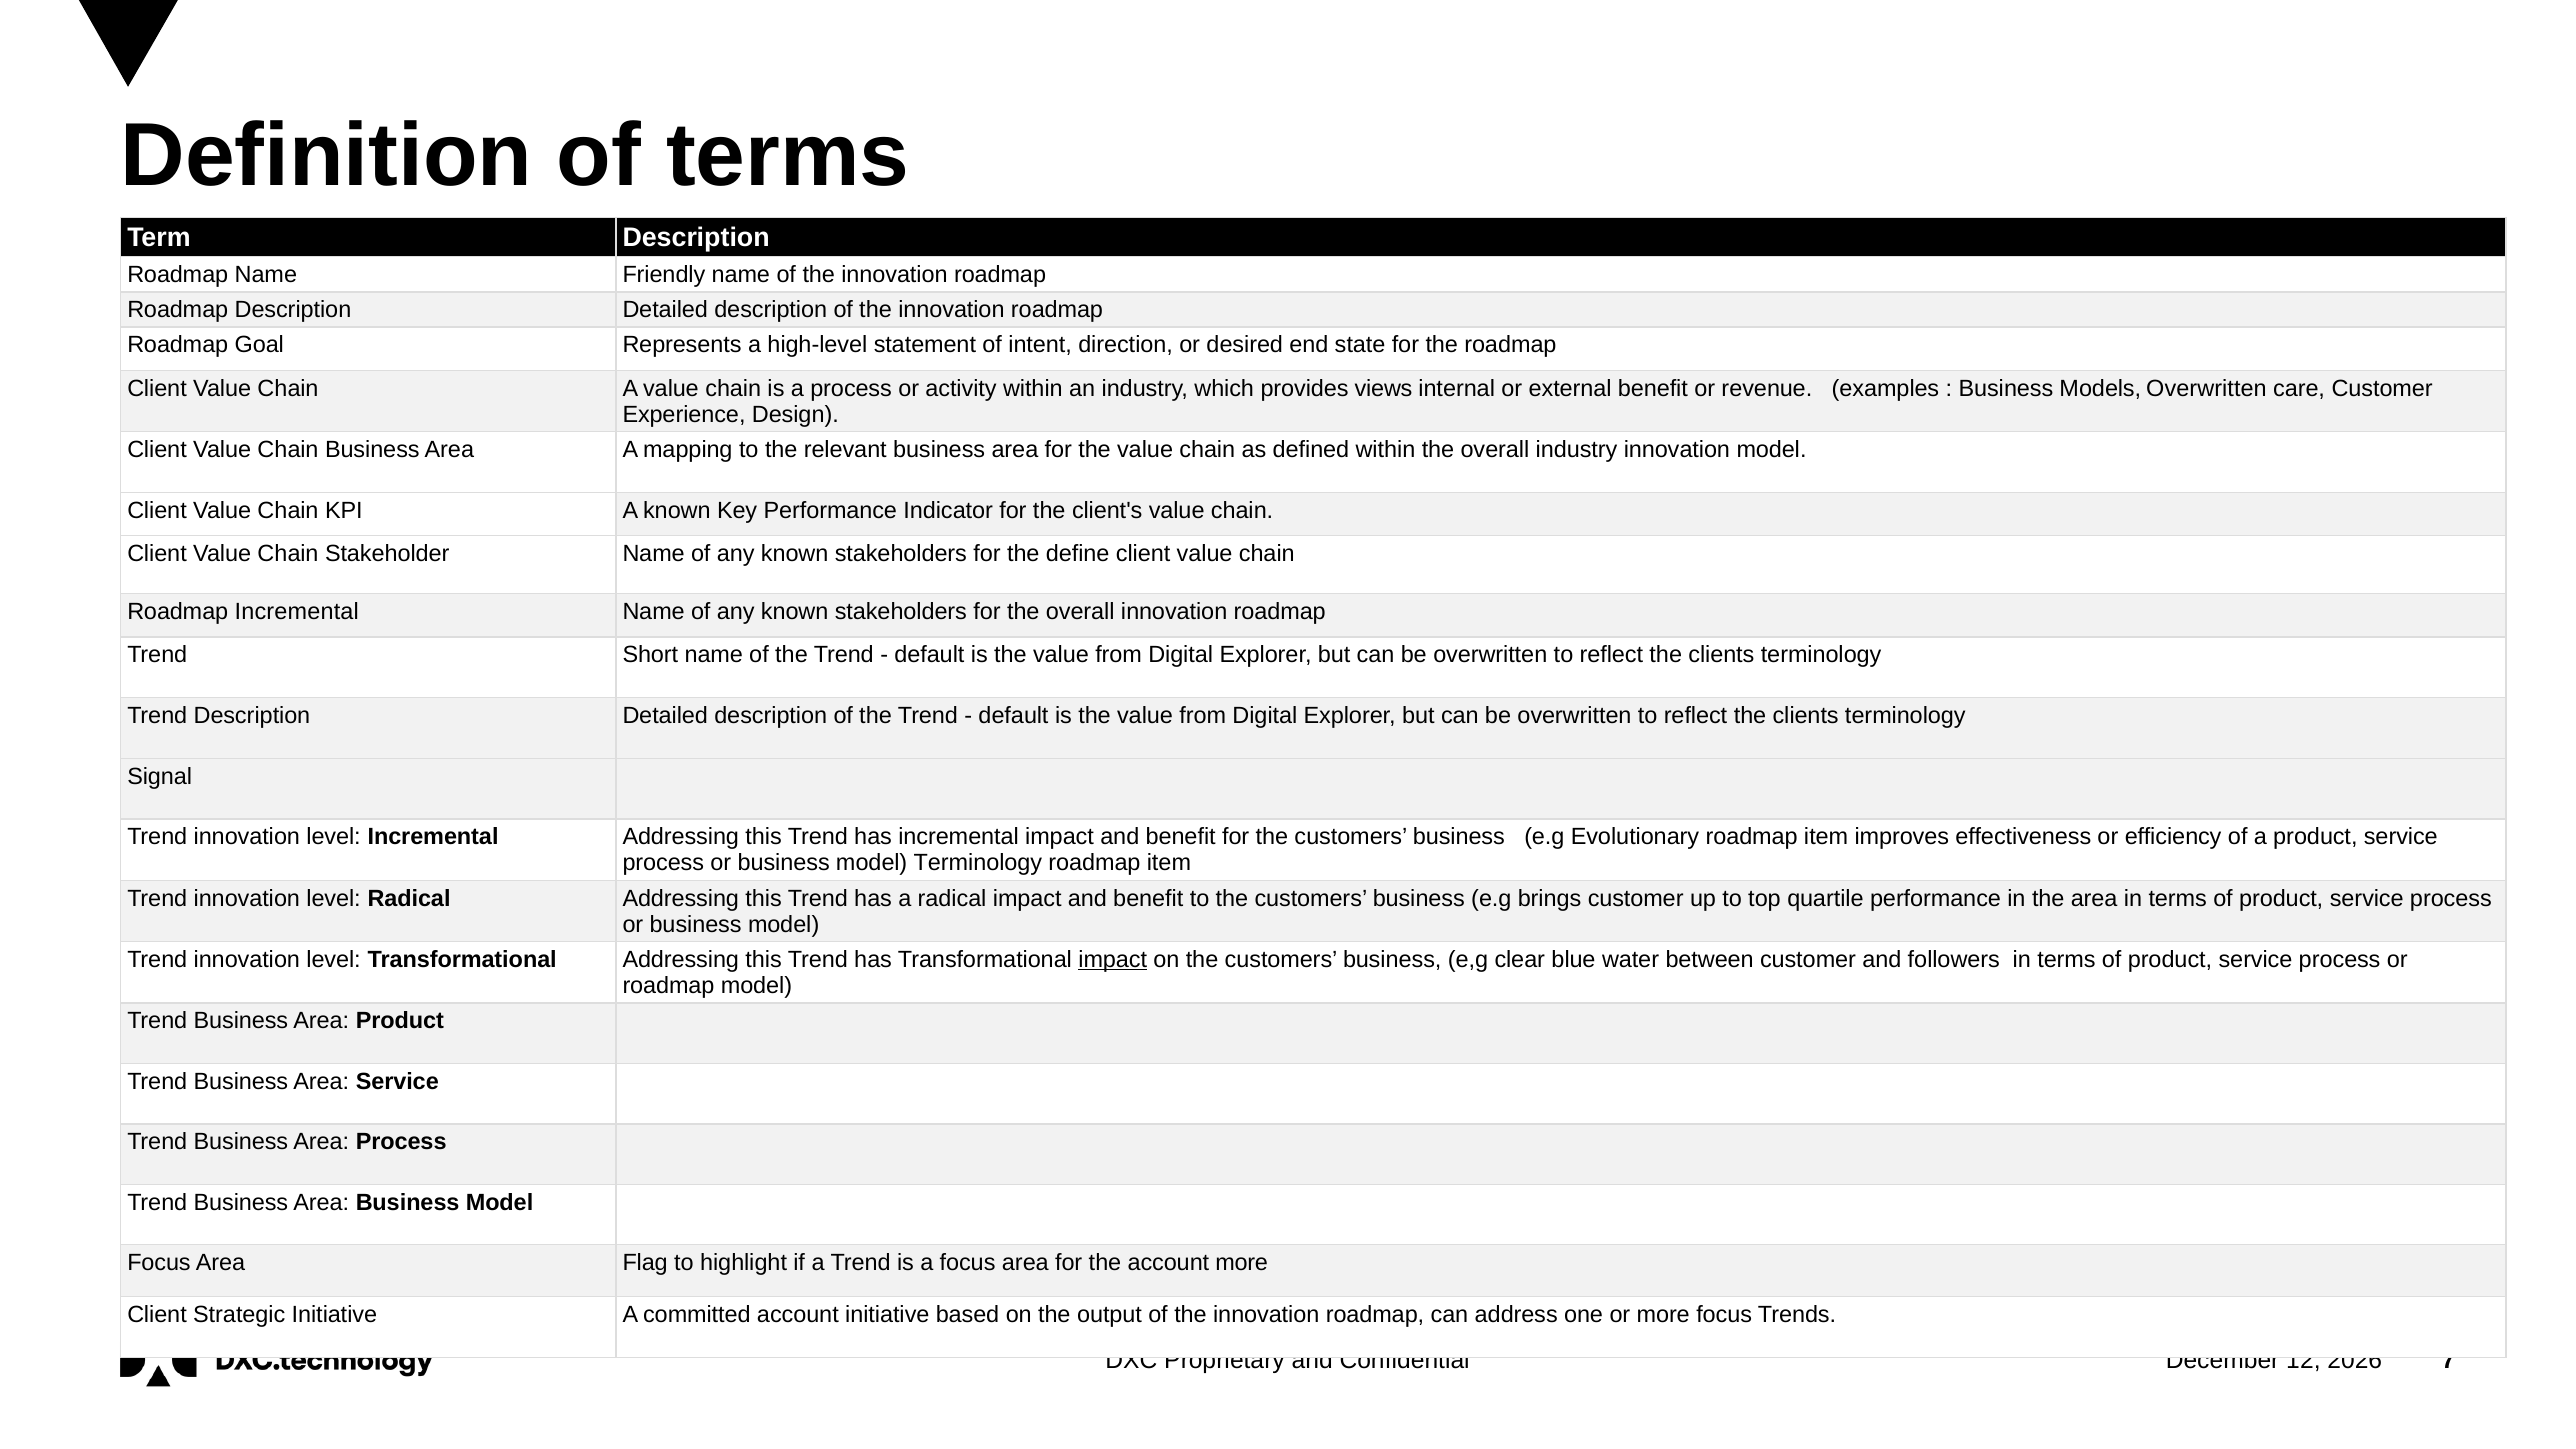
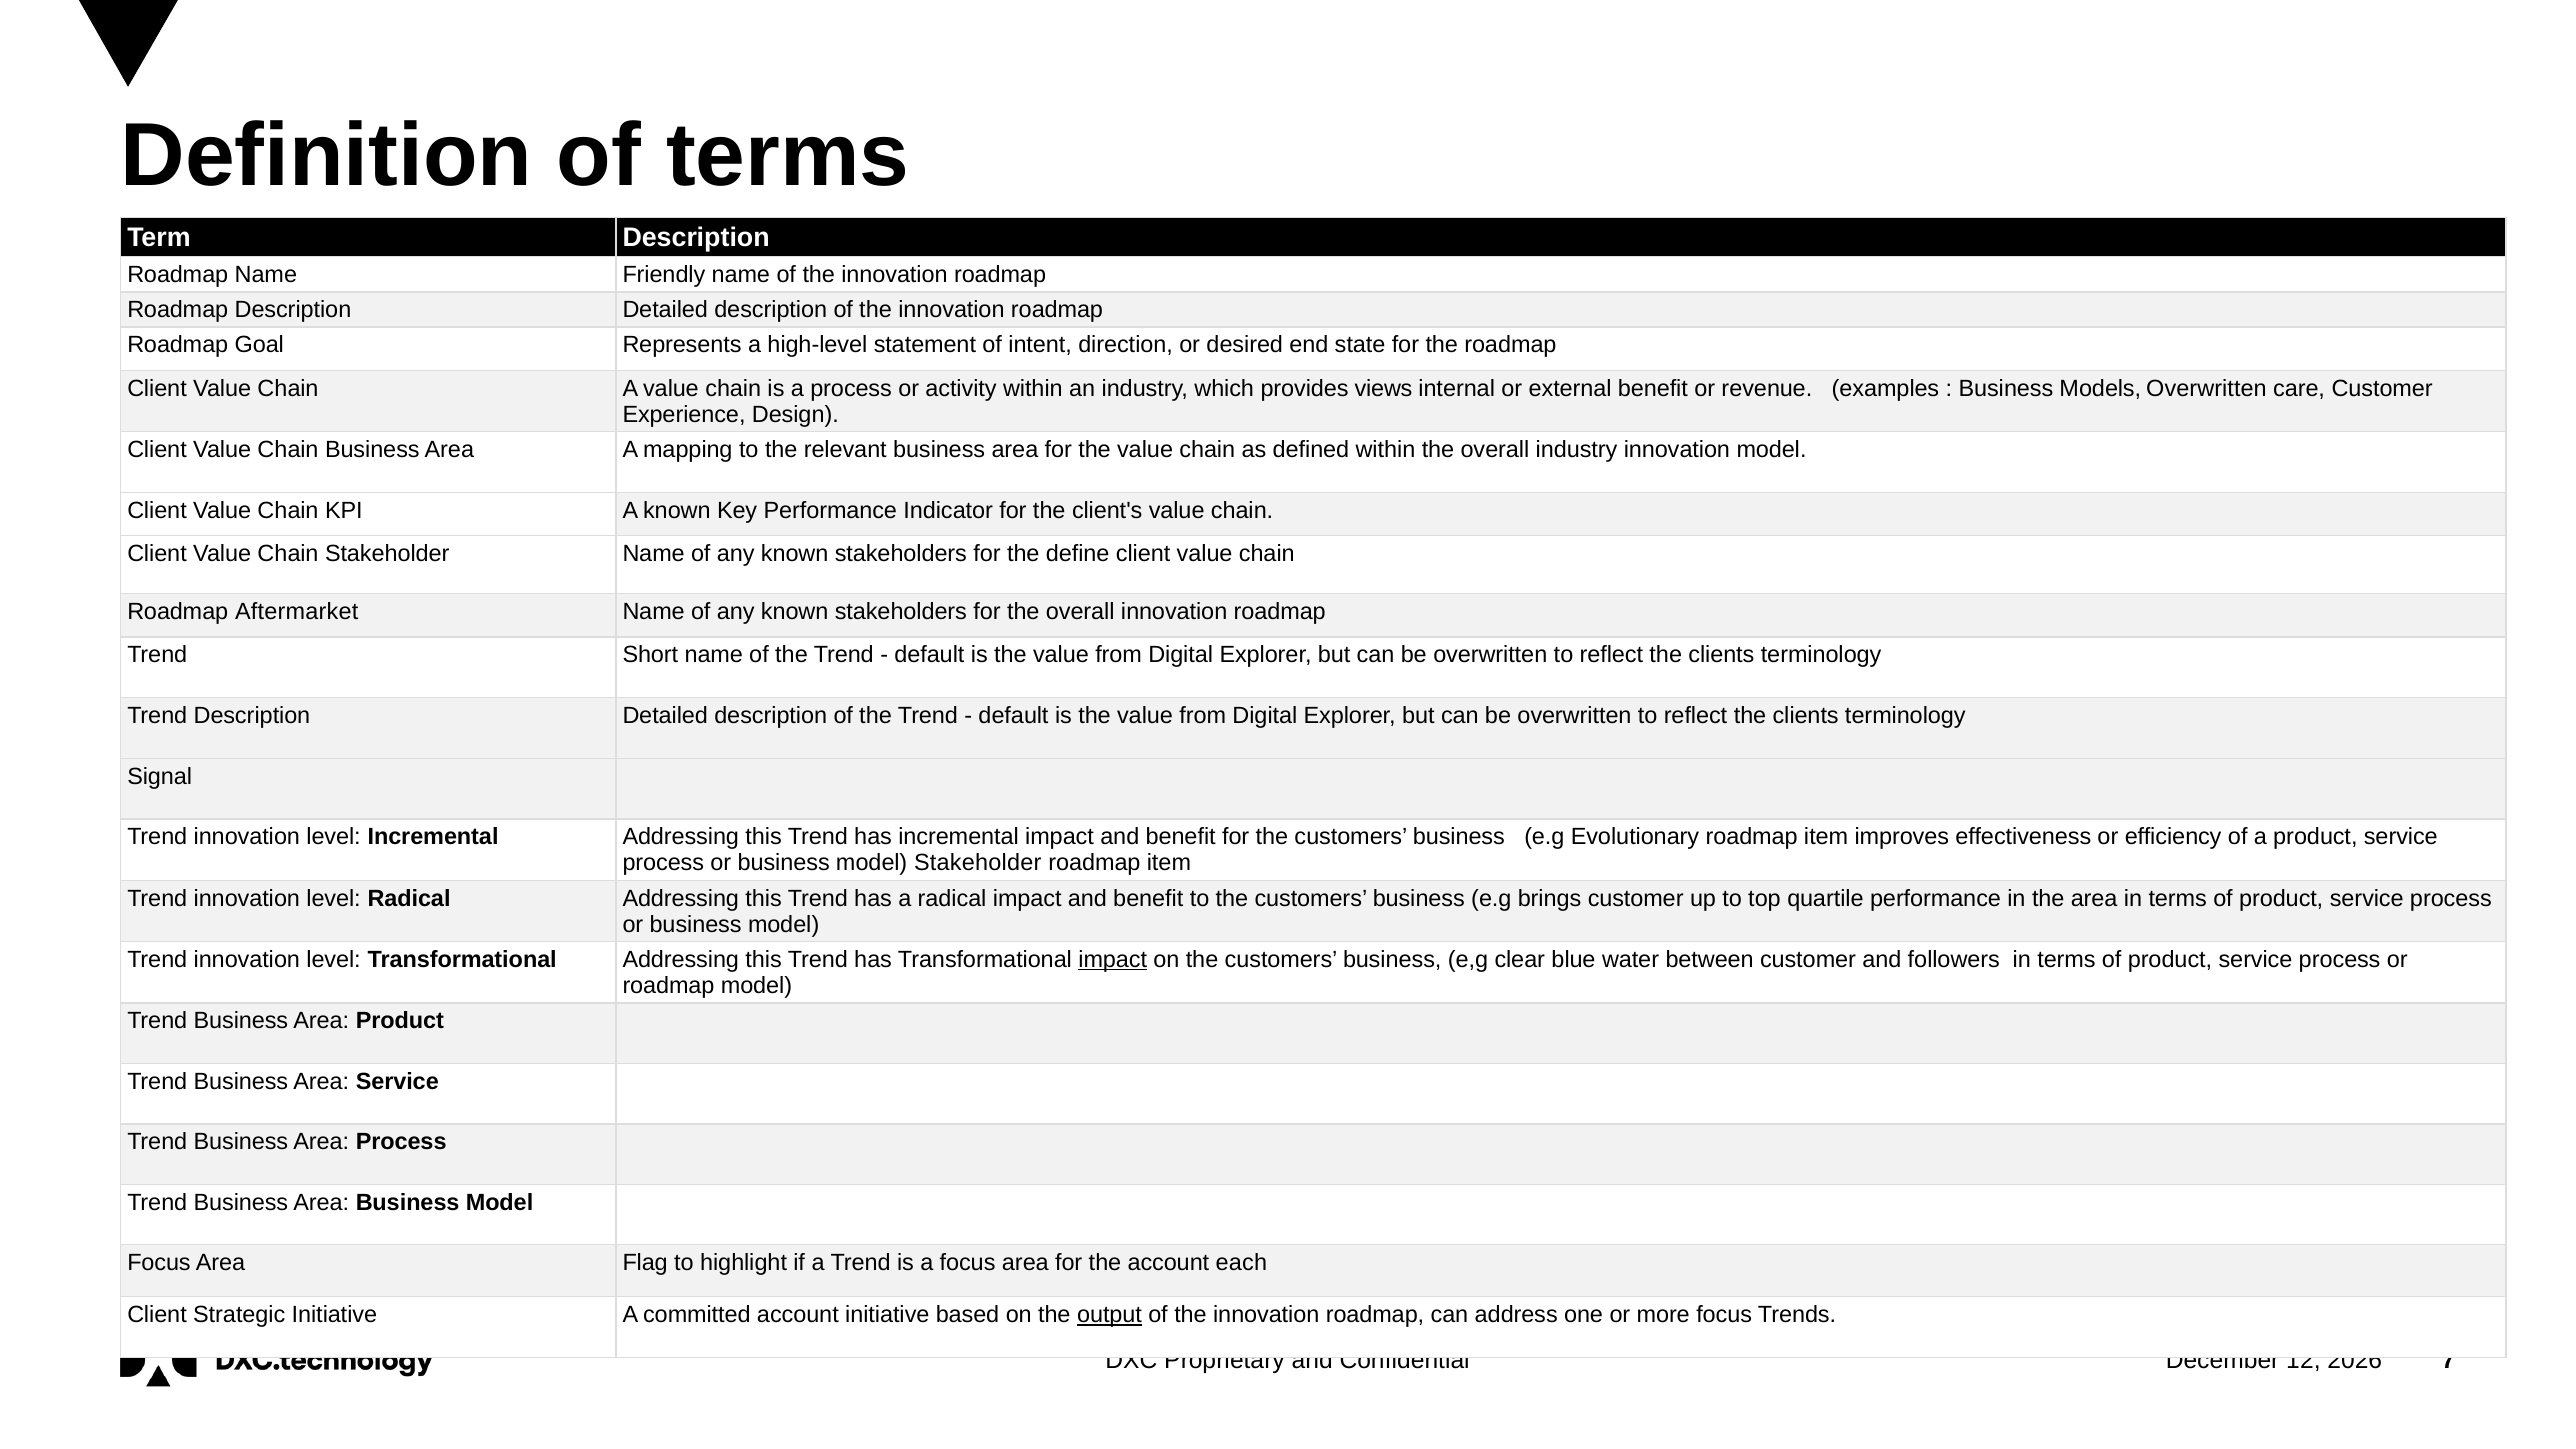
Roadmap Incremental: Incremental -> Aftermarket
model Terminology: Terminology -> Stakeholder
account more: more -> each
output underline: none -> present
